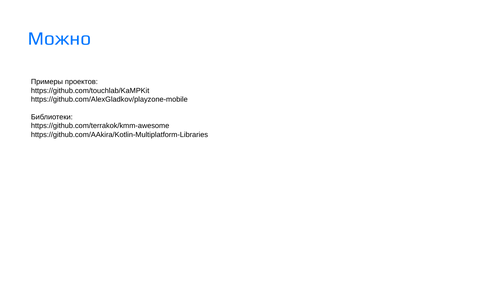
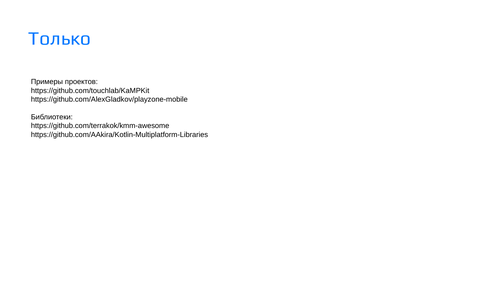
Можно: Можно -> Только
